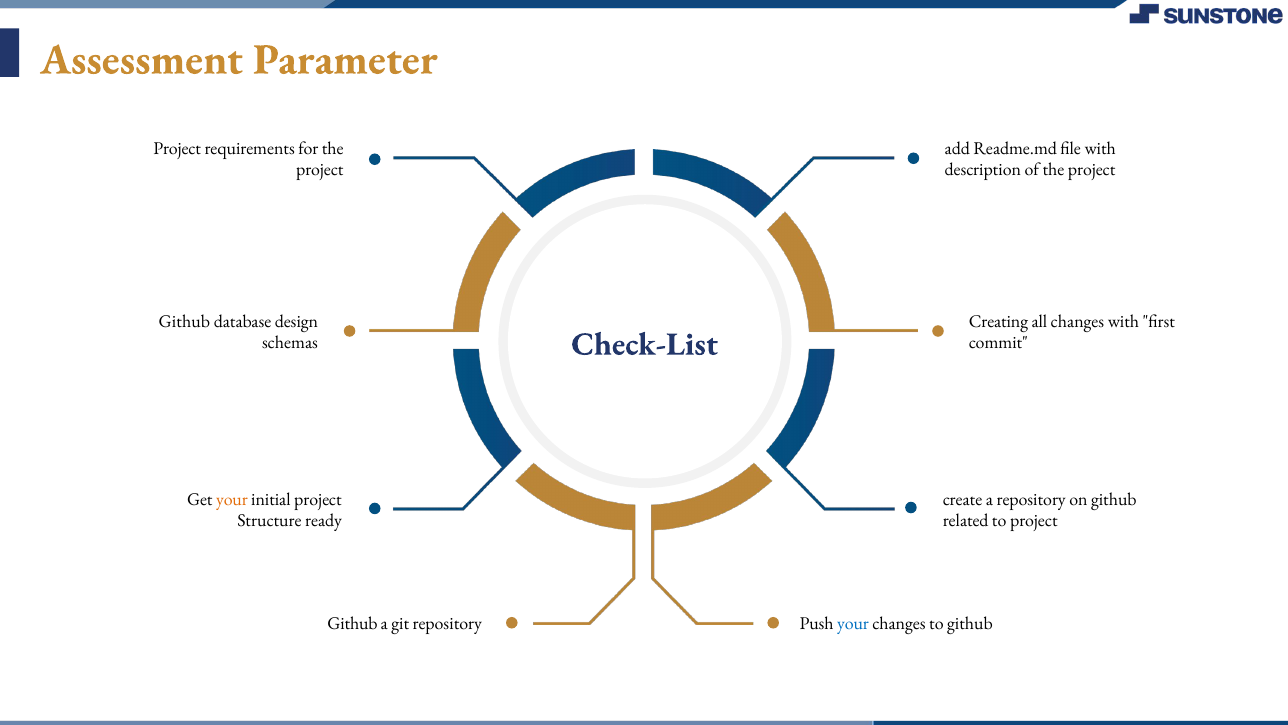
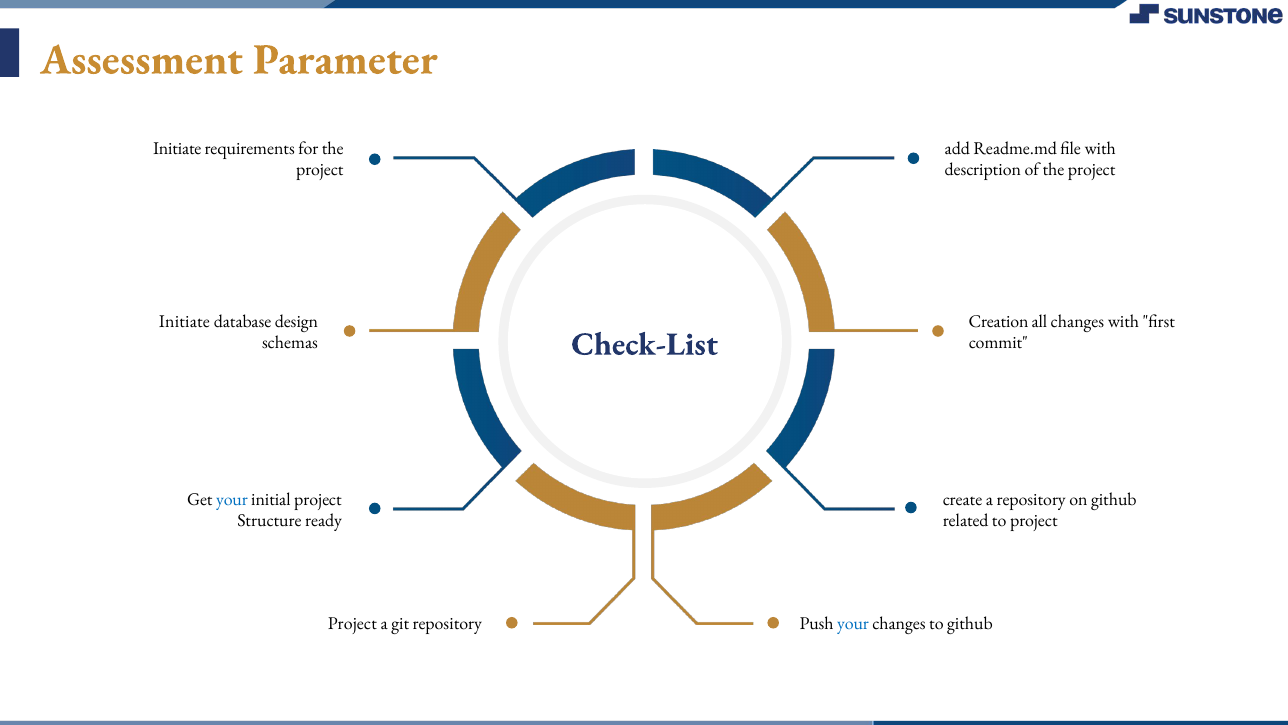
Project at (177, 148): Project -> Initiate
Github at (184, 321): Github -> Initiate
Creating: Creating -> Creation
your at (232, 499) colour: orange -> blue
Github at (353, 624): Github -> Project
